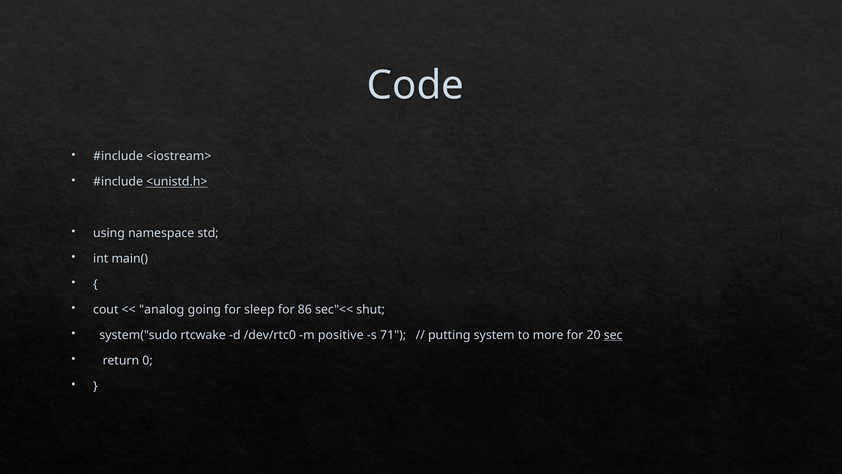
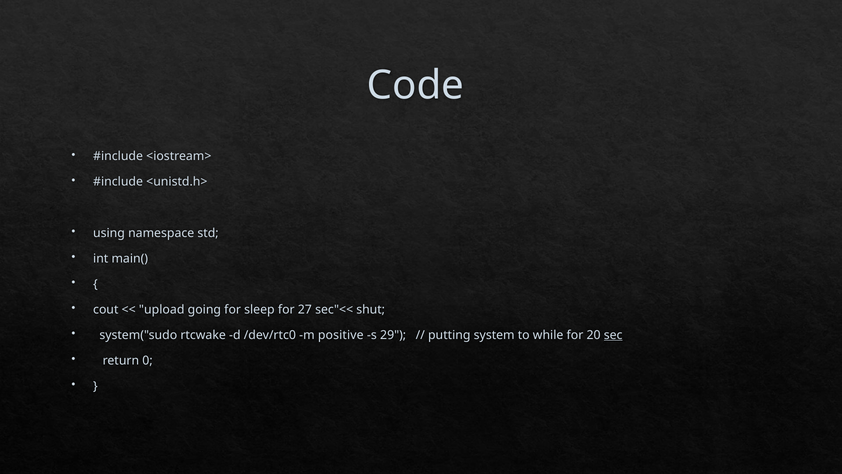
<unistd.h> underline: present -> none
analog: analog -> upload
86: 86 -> 27
71: 71 -> 29
more: more -> while
